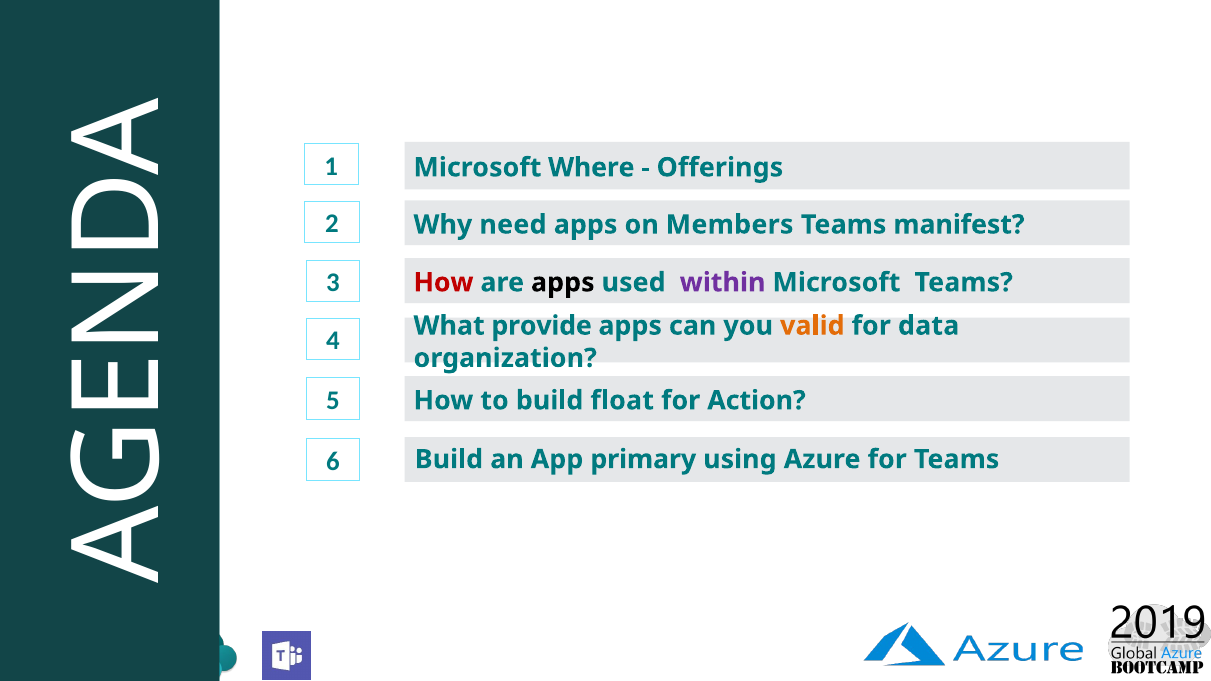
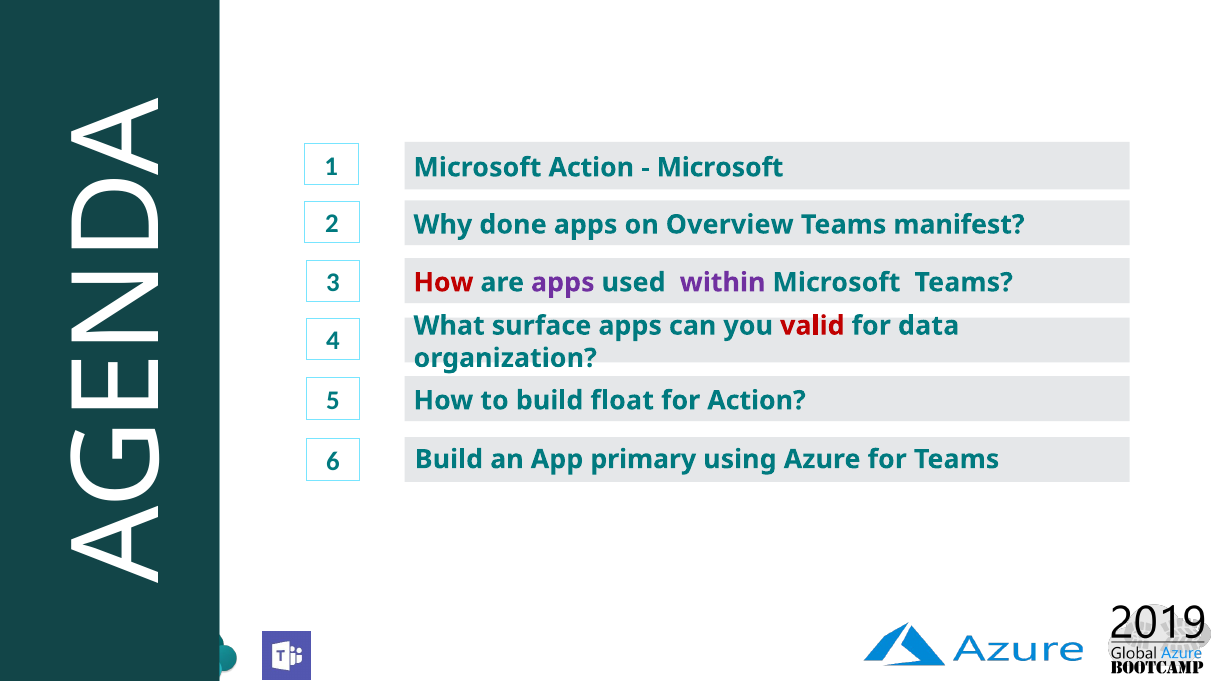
Microsoft Where: Where -> Action
Offerings at (720, 168): Offerings -> Microsoft
need: need -> done
Members: Members -> Overview
apps at (563, 283) colour: black -> purple
provide: provide -> surface
valid colour: orange -> red
